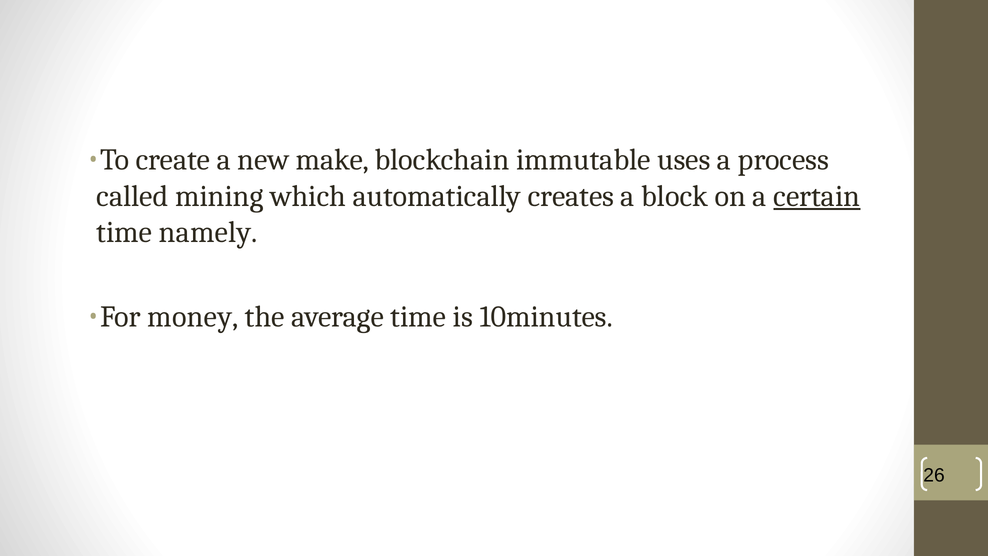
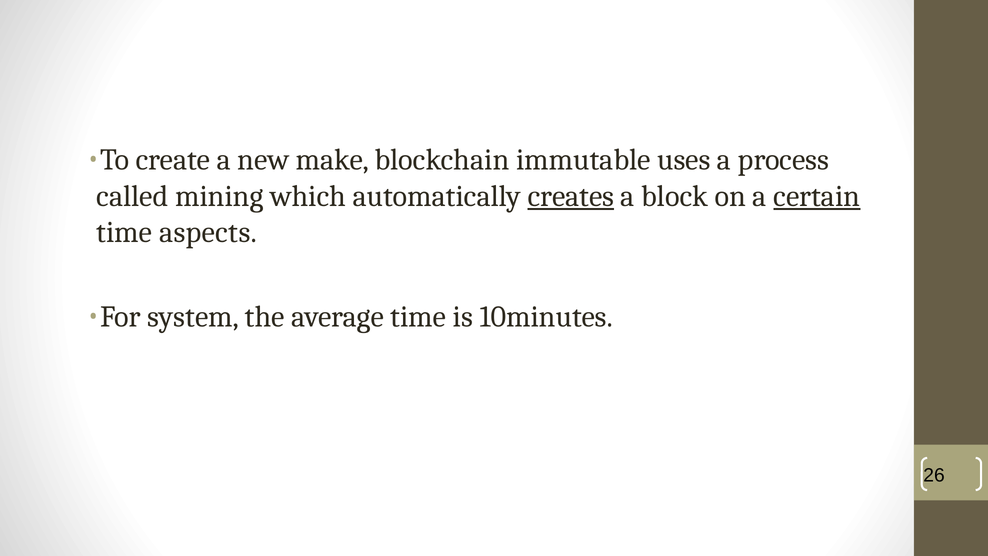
creates underline: none -> present
namely: namely -> aspects
money: money -> system
